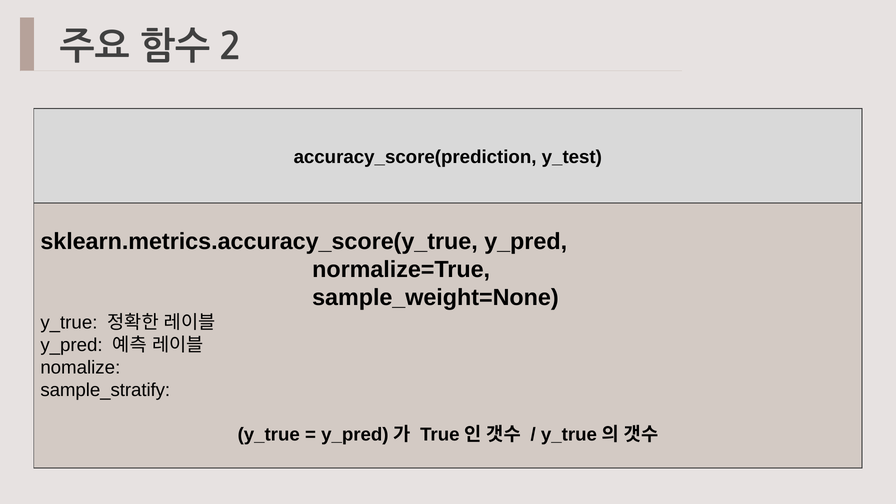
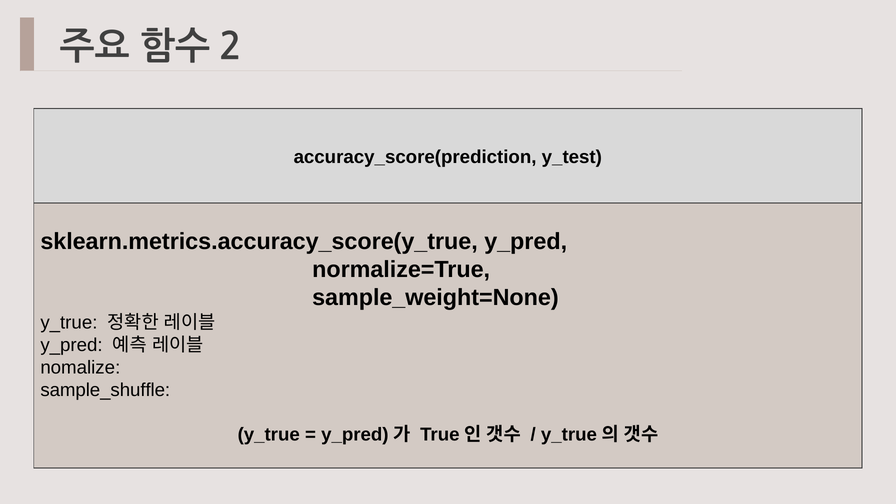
sample_stratify: sample_stratify -> sample_shuffle
